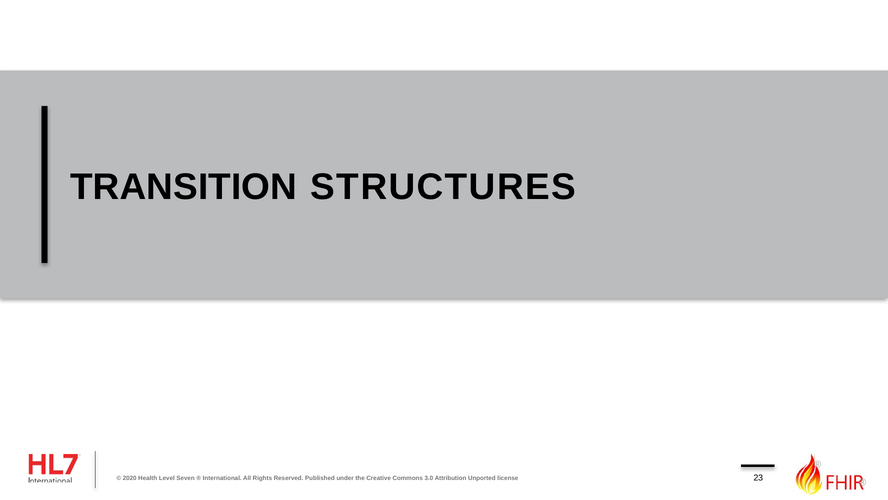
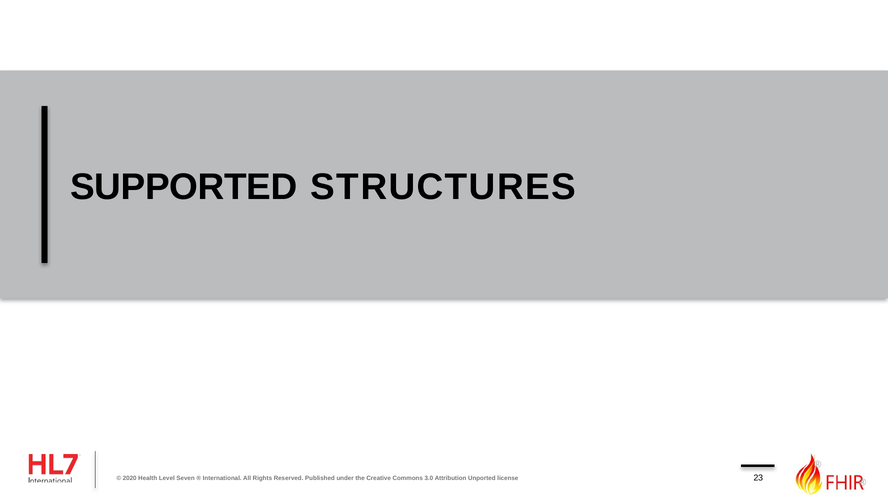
TRANSITION: TRANSITION -> SUPPORTED
